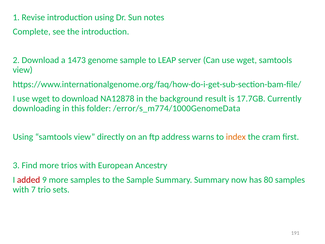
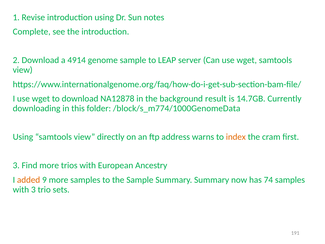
1473: 1473 -> 4914
17.7GB: 17.7GB -> 14.7GB
/error/s_m774/1000GenomeData: /error/s_m774/1000GenomeData -> /block/s_m774/1000GenomeData
added colour: red -> orange
80: 80 -> 74
with 7: 7 -> 3
